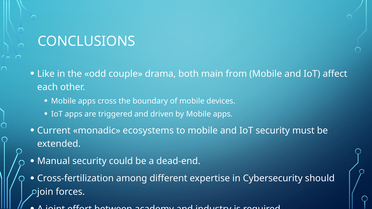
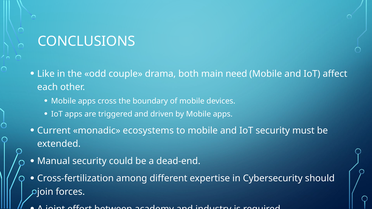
from: from -> need
